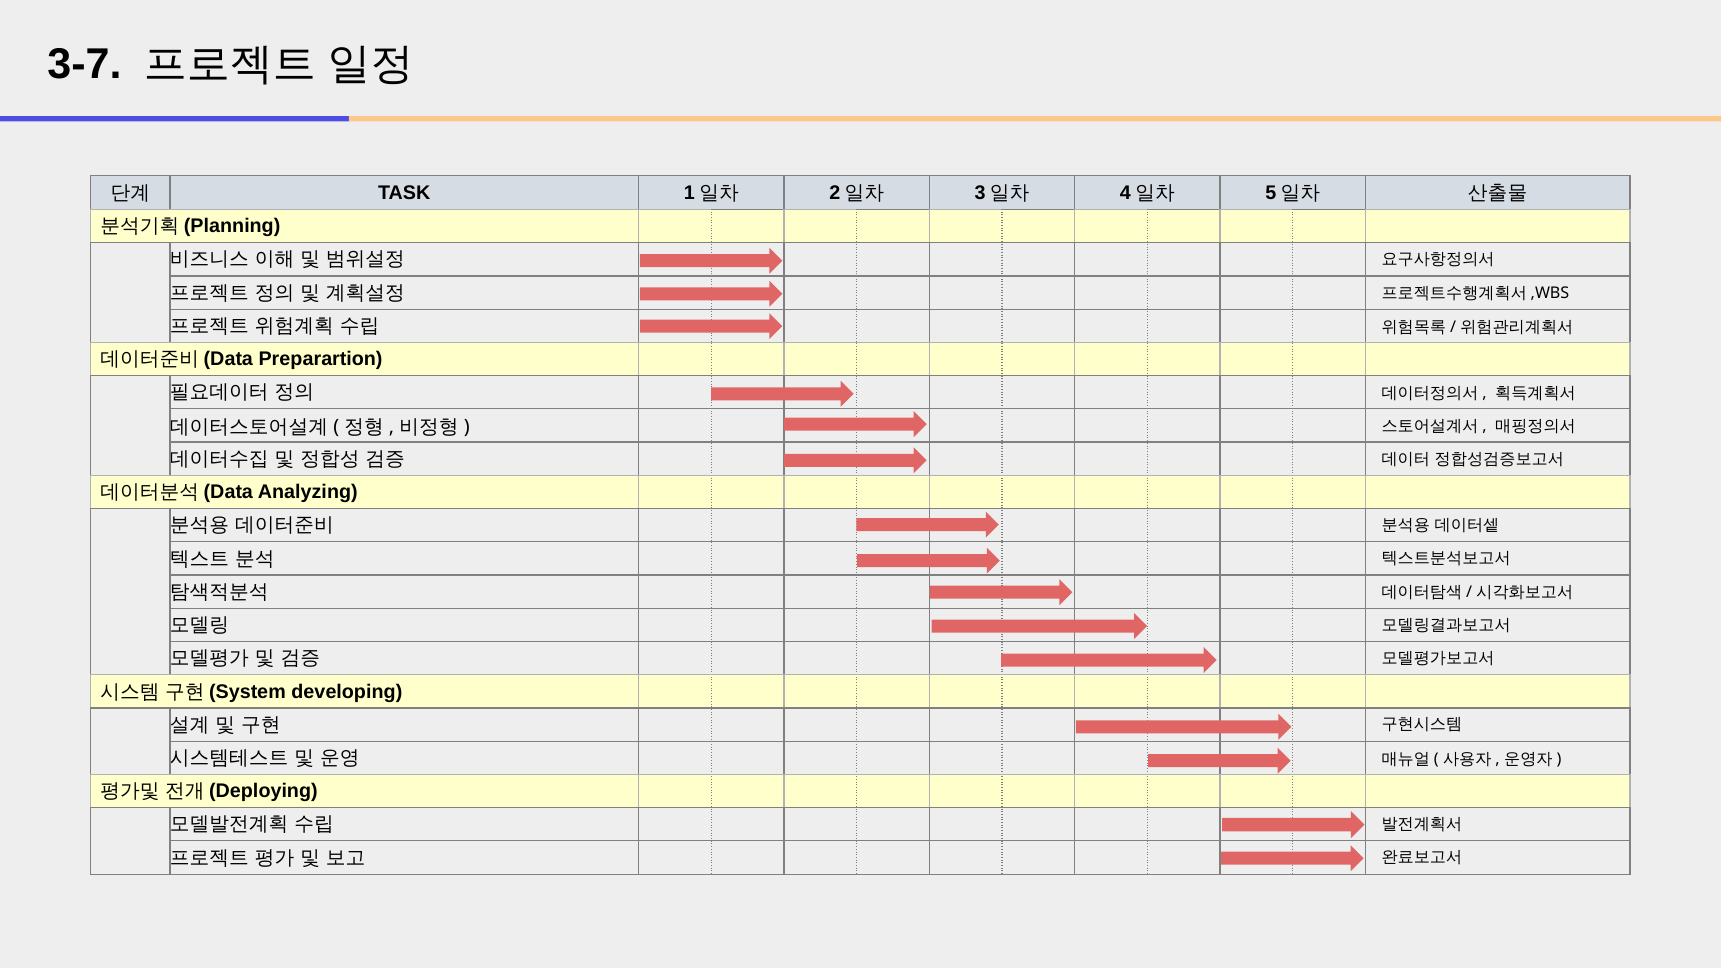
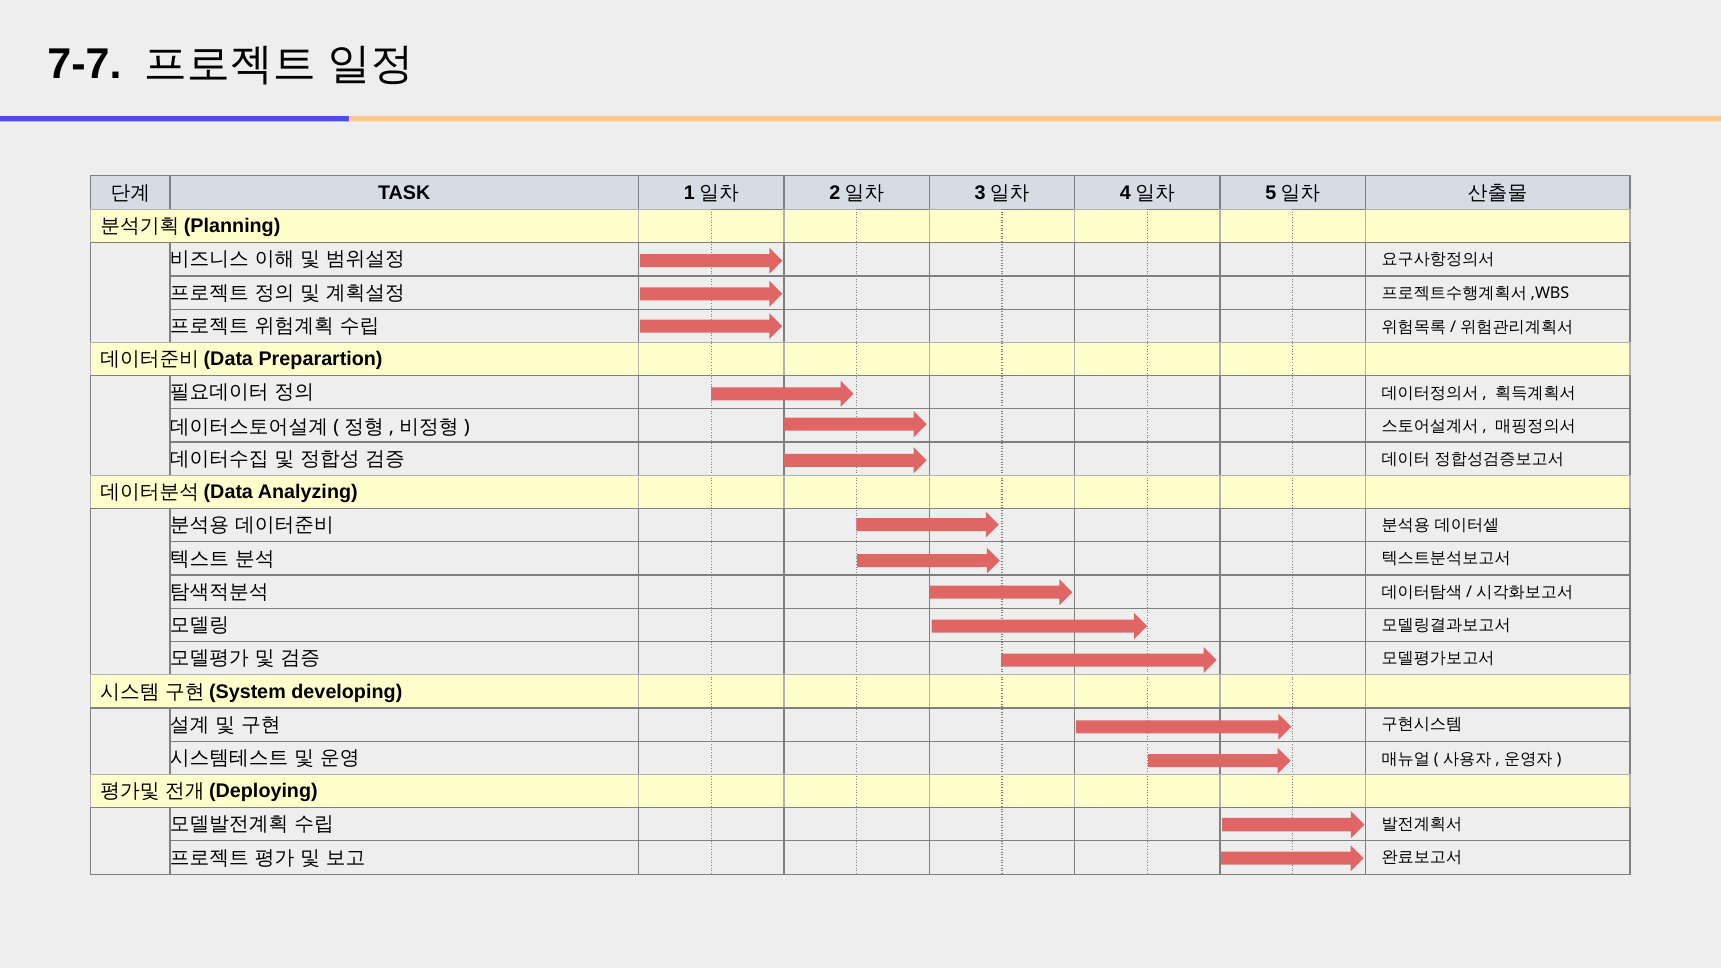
3-7: 3-7 -> 7-7
